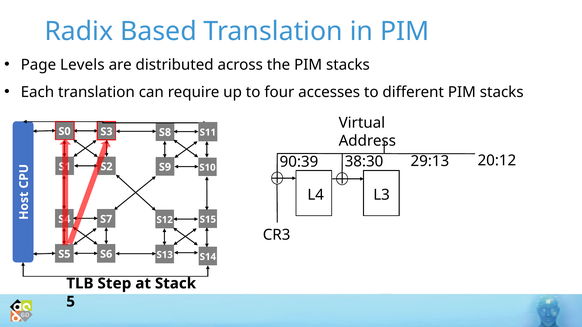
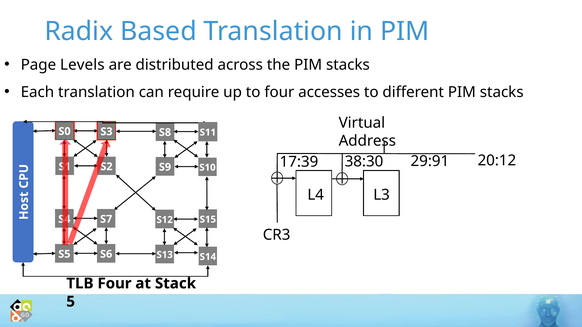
29:13: 29:13 -> 29:91
90:39: 90:39 -> 17:39
TLB Step: Step -> Four
